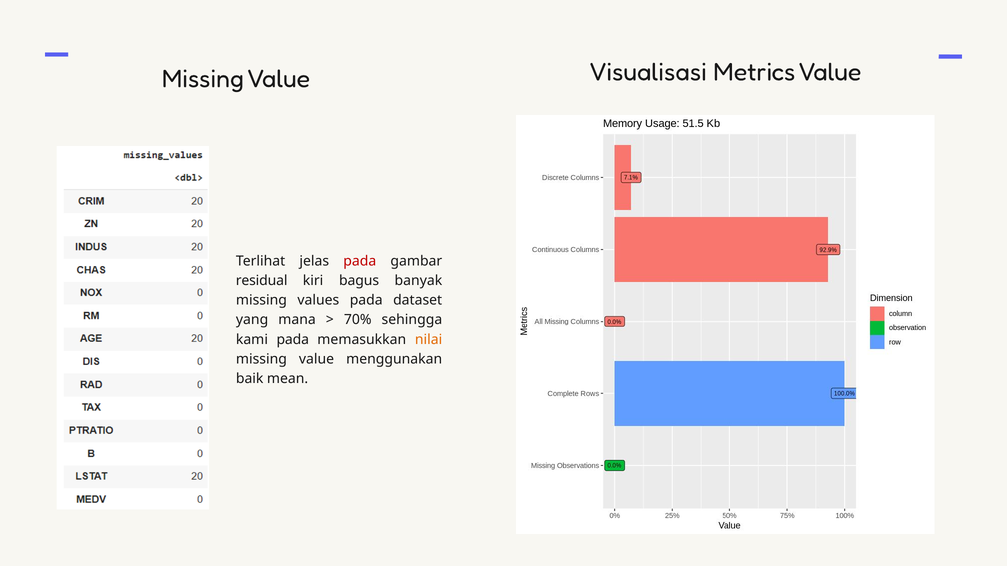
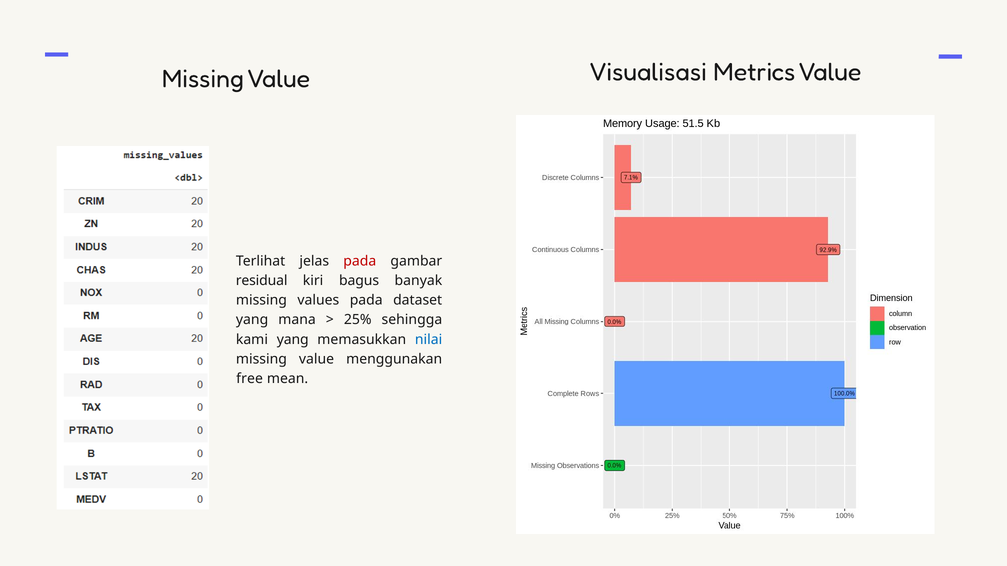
70%: 70% -> 25%
kami pada: pada -> yang
nilai colour: orange -> blue
baik: baik -> free
